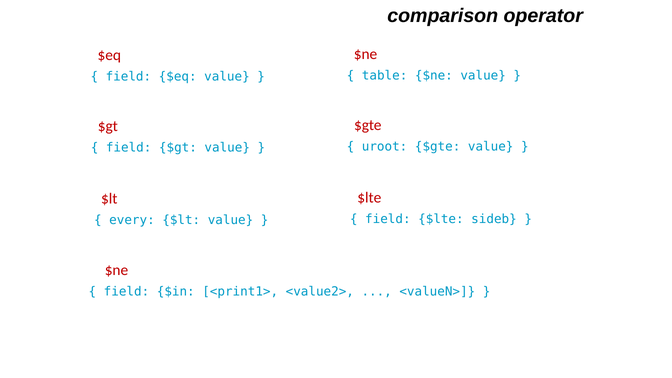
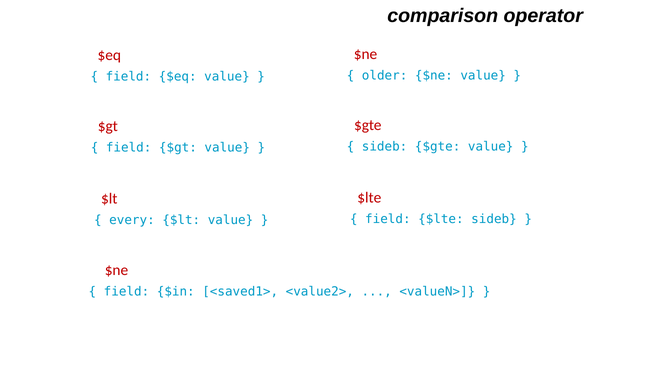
table: table -> older
uroot at (385, 147): uroot -> sideb
<print1>: <print1> -> <saved1>
